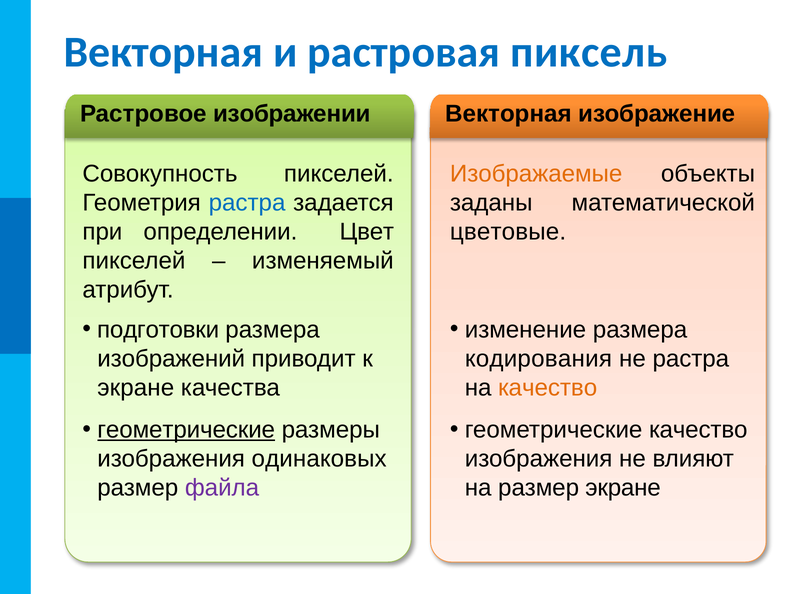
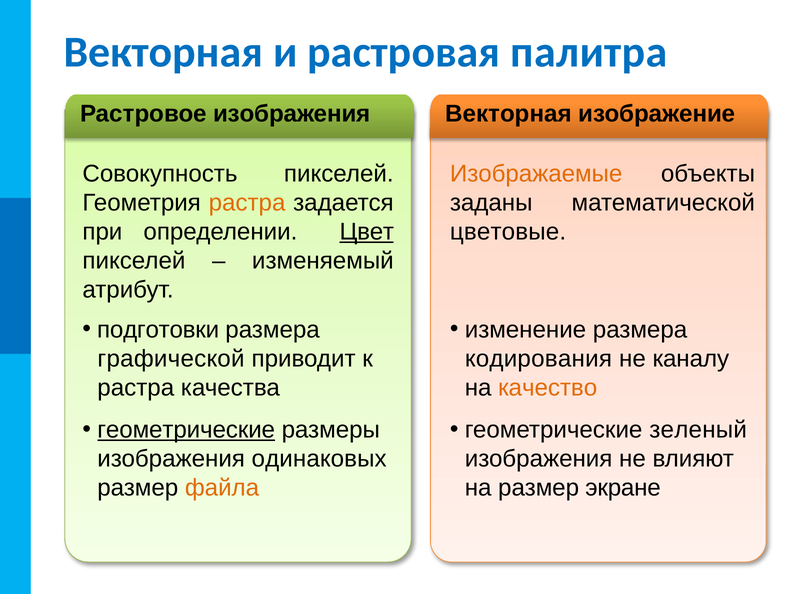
пиксель: пиксель -> палитра
Растровое изображении: изображении -> изображения
растра at (247, 202) colour: blue -> orange
Цвет underline: none -> present
изображений: изображений -> графической
не растра: растра -> каналу
экране at (136, 387): экране -> растра
геометрические качество: качество -> зеленый
файла colour: purple -> orange
